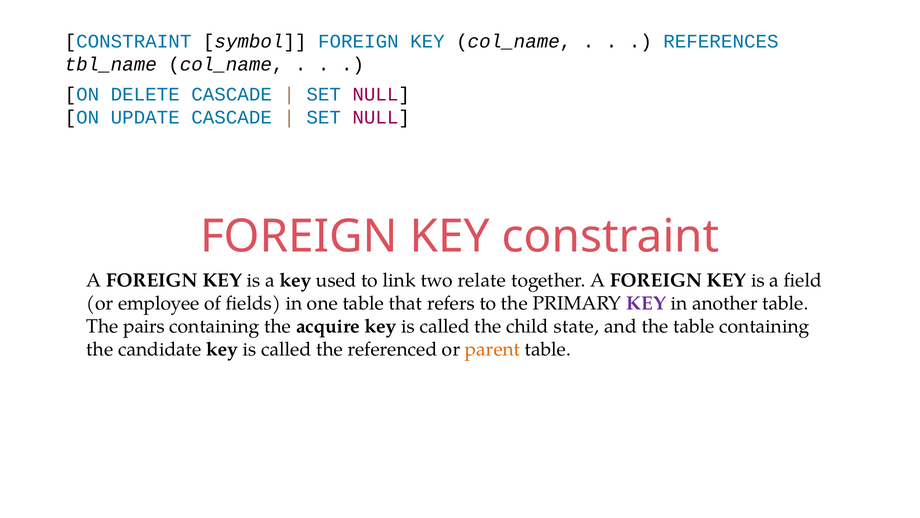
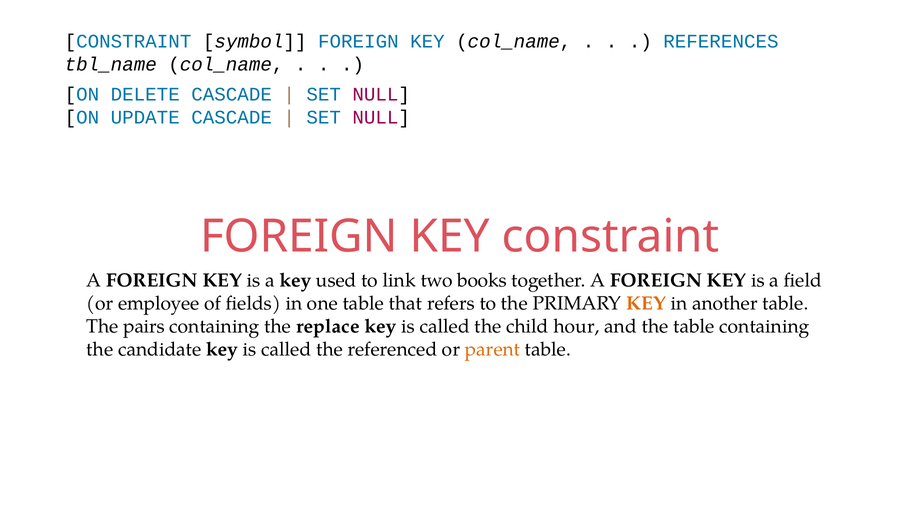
relate: relate -> books
KEY at (646, 303) colour: purple -> orange
acquire: acquire -> replace
state: state -> hour
